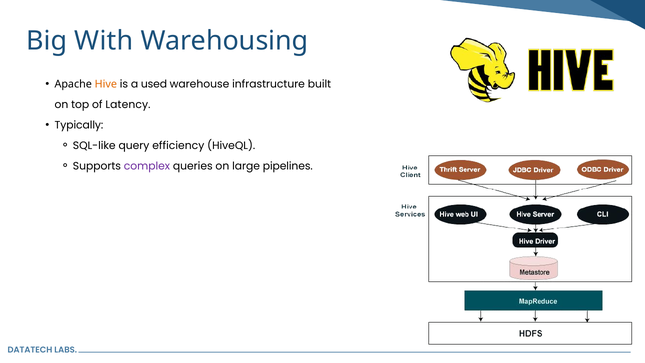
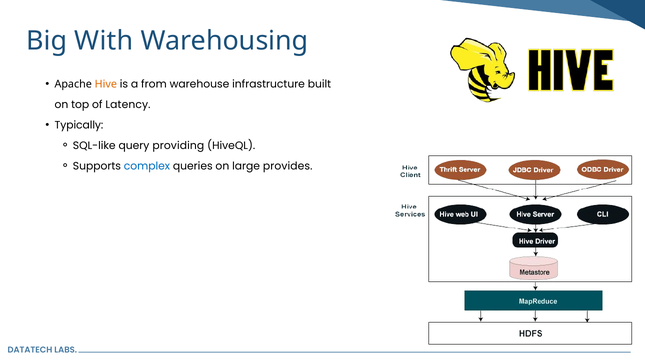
used: used -> from
efficiency: efficiency -> providing
complex colour: purple -> blue
pipelines: pipelines -> provides
